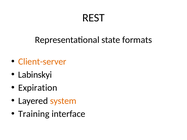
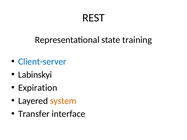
formats: formats -> training
Client-server colour: orange -> blue
Training: Training -> Transfer
